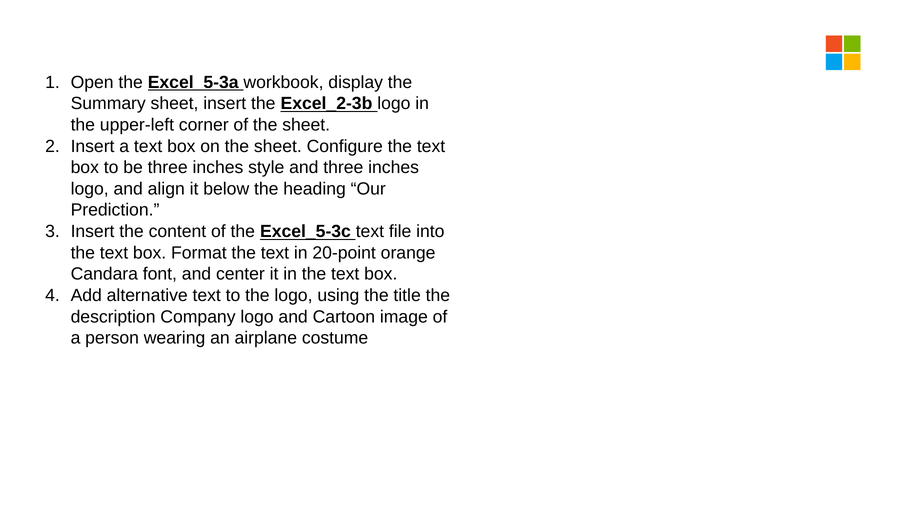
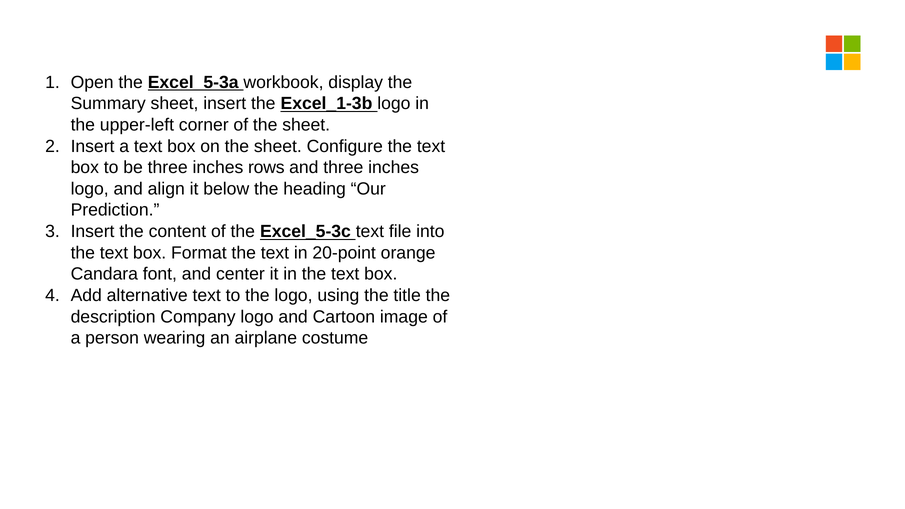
Excel_2-3b: Excel_2-3b -> Excel_1-3b
style: style -> rows
